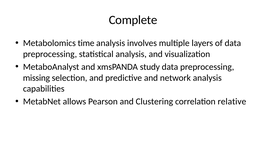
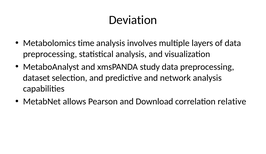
Complete: Complete -> Deviation
missing: missing -> dataset
Clustering: Clustering -> Download
